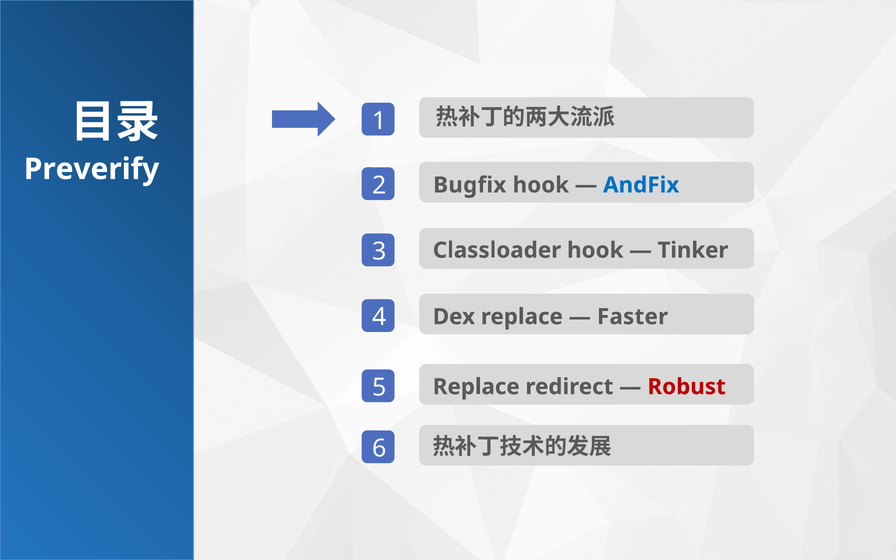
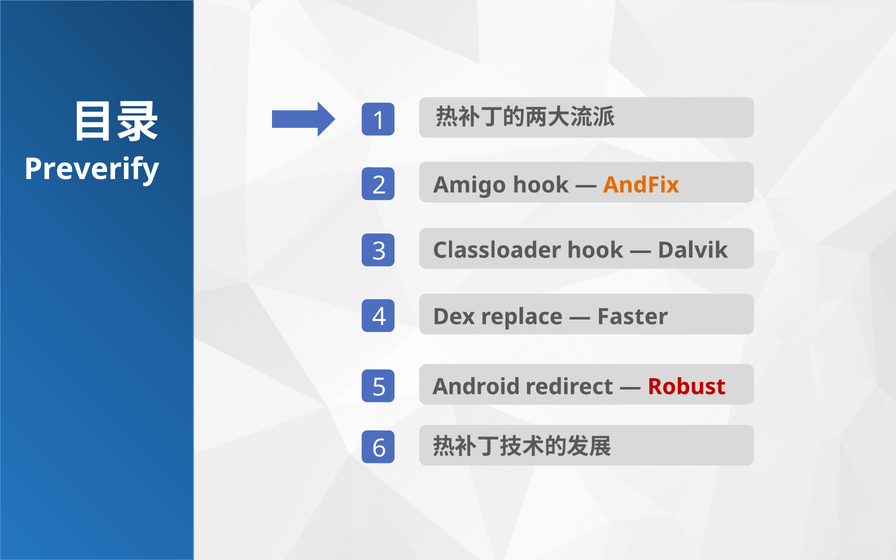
Bugfix: Bugfix -> Amigo
AndFix colour: blue -> orange
Tinker: Tinker -> Dalvik
Replace at (476, 387): Replace -> Android
